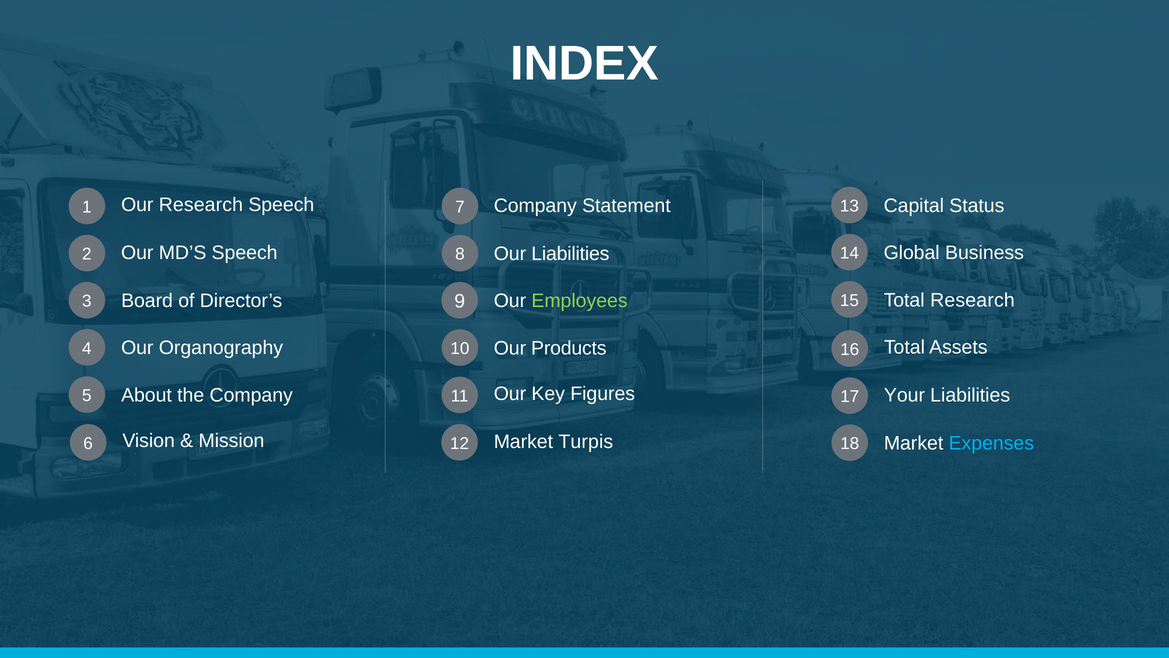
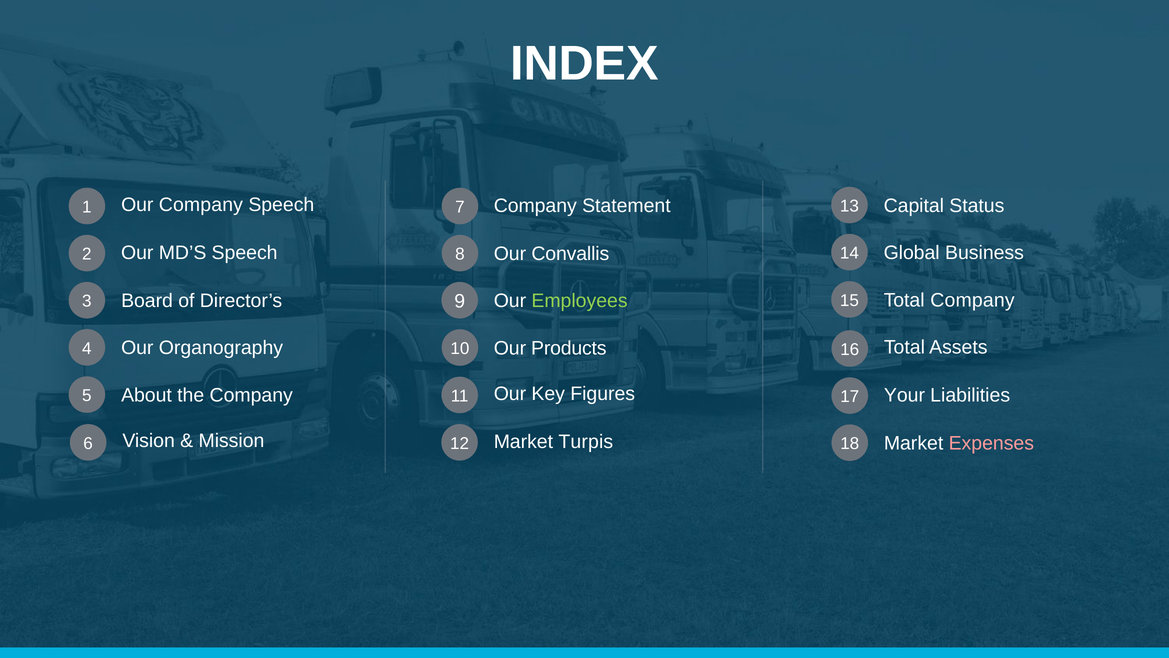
Our Research: Research -> Company
Our Liabilities: Liabilities -> Convallis
Total Research: Research -> Company
Expenses colour: light blue -> pink
